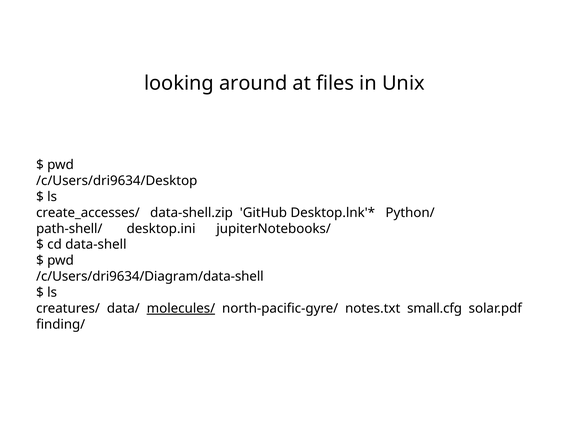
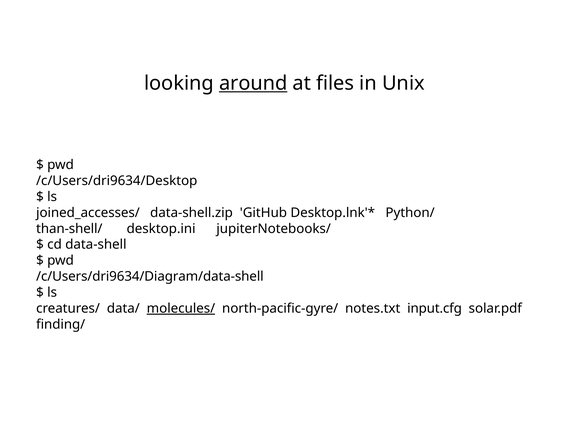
around underline: none -> present
create_accesses/: create_accesses/ -> joined_accesses/
path-shell/: path-shell/ -> than-shell/
small.cfg: small.cfg -> input.cfg
